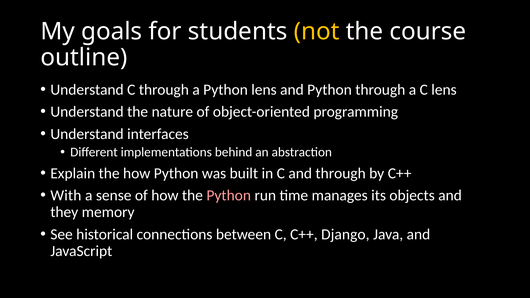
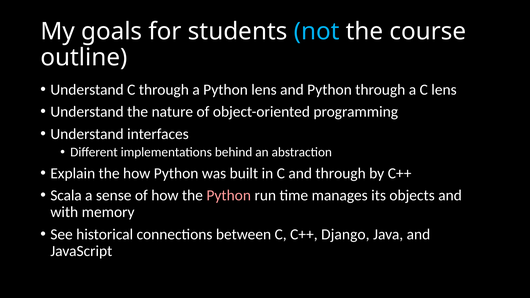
not colour: yellow -> light blue
With: With -> Scala
they: they -> with
